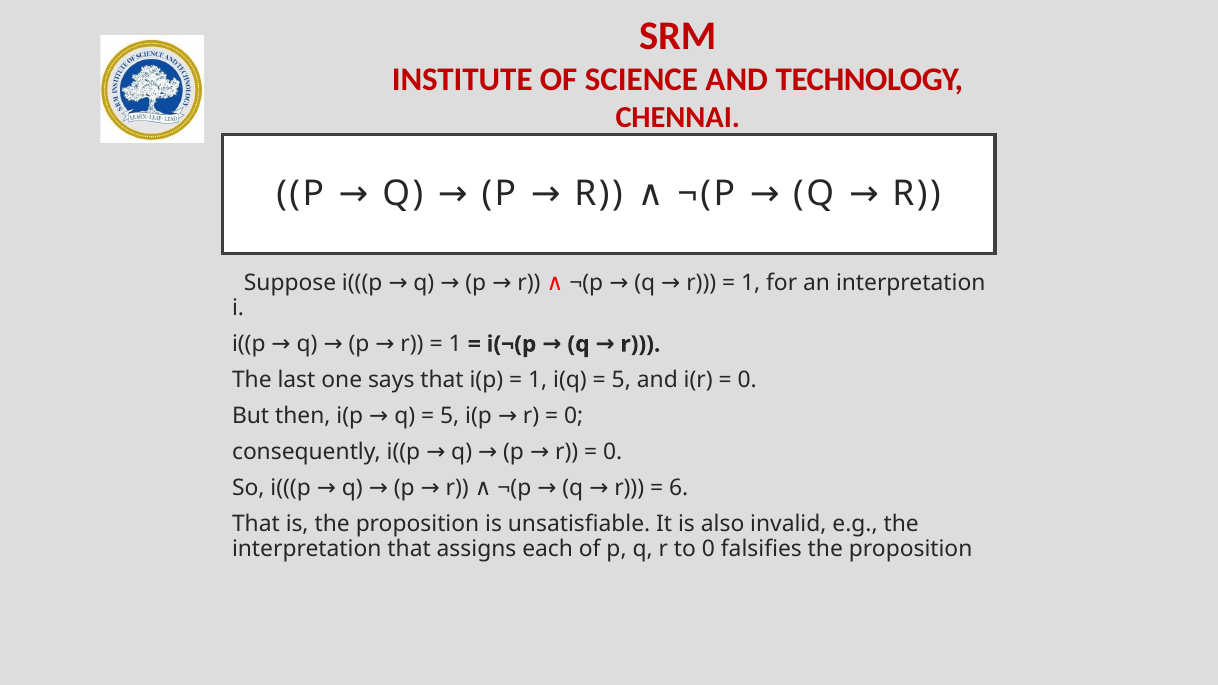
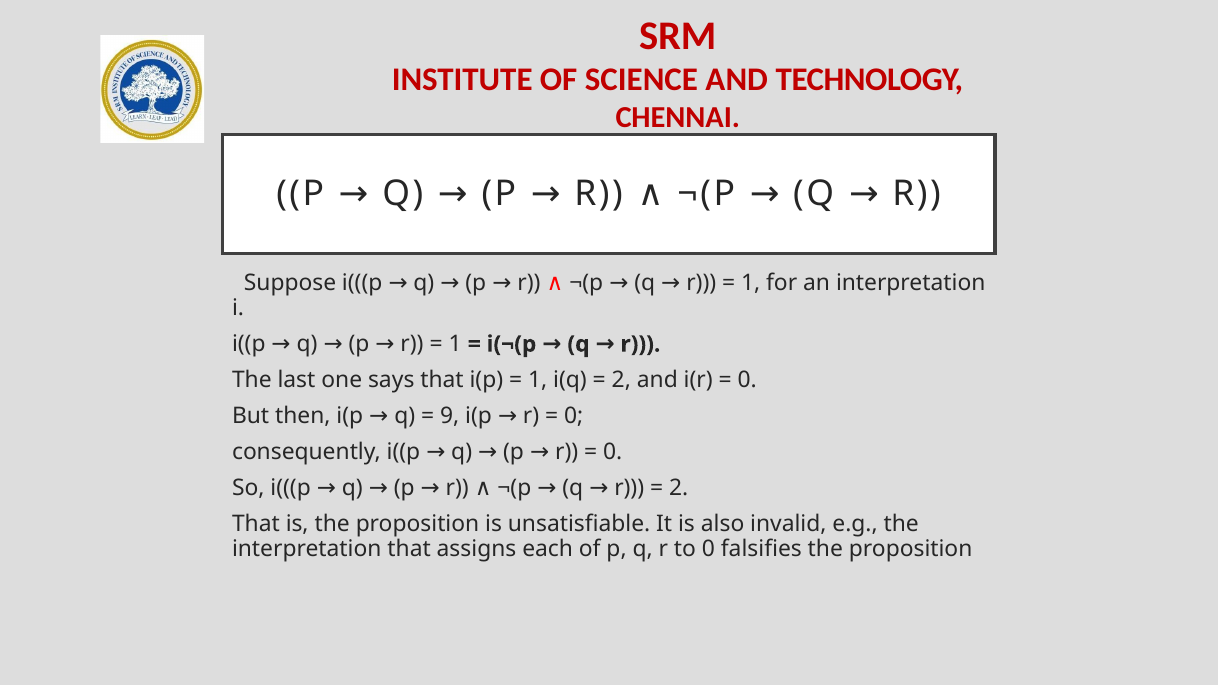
5 at (621, 380): 5 -> 2
5 at (450, 416): 5 -> 9
6 at (679, 488): 6 -> 2
